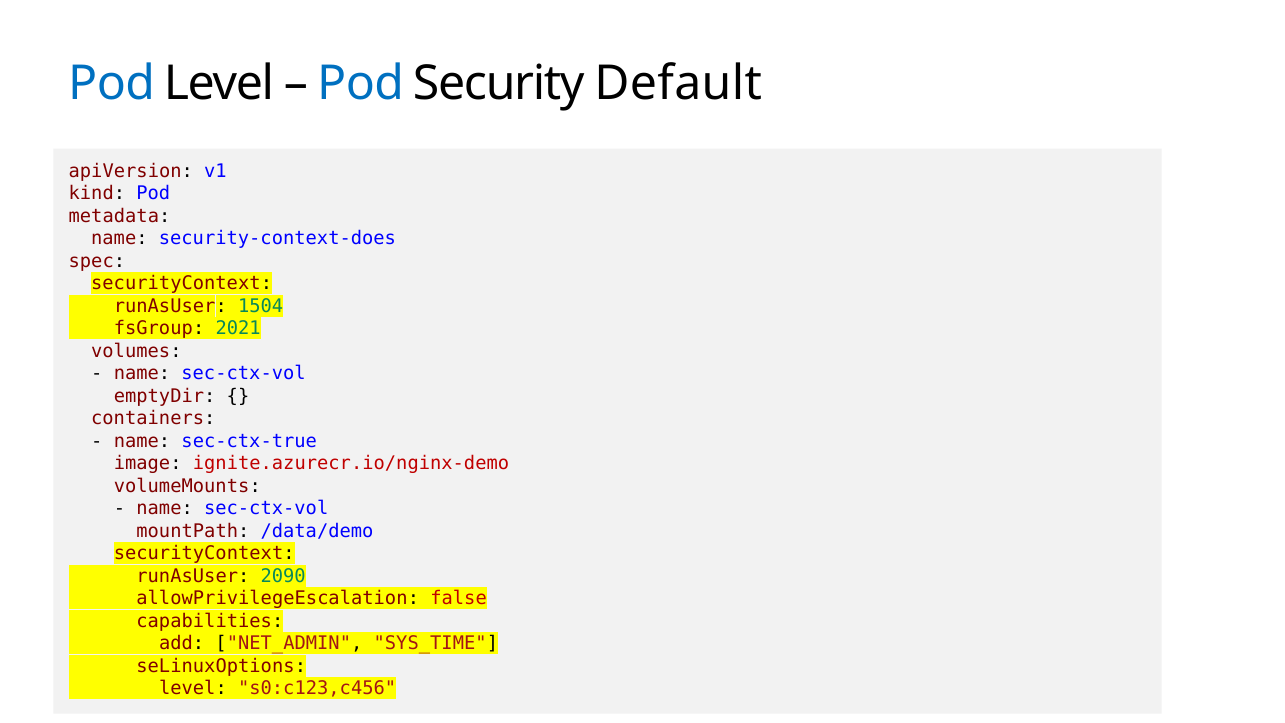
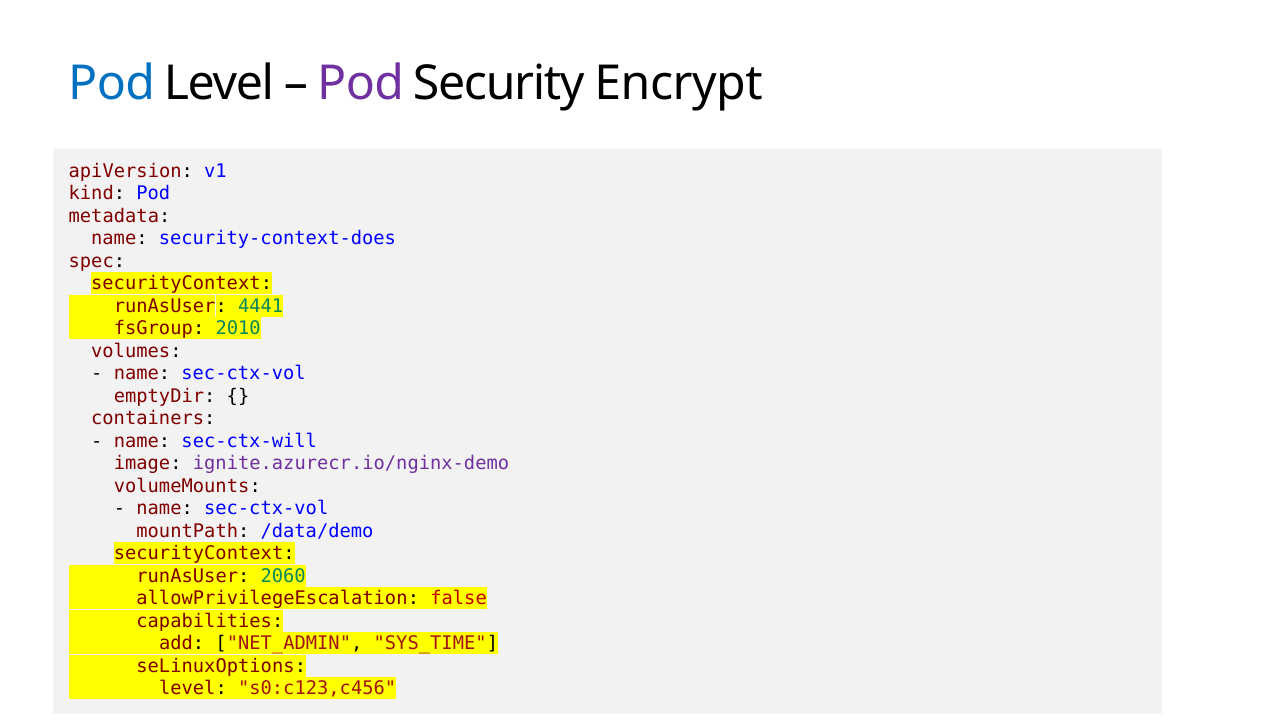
Pod at (361, 84) colour: blue -> purple
Default: Default -> Encrypt
1504: 1504 -> 4441
2021: 2021 -> 2010
sec-ctx-true: sec-ctx-true -> sec-ctx-will
ignite.azurecr.io/nginx-demo colour: red -> purple
2090: 2090 -> 2060
